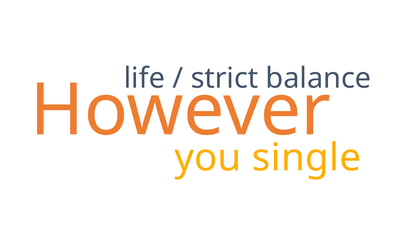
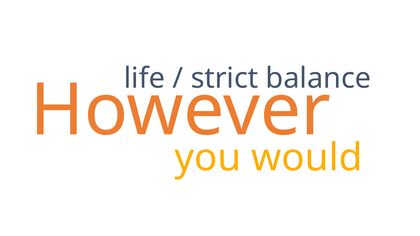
single: single -> would
